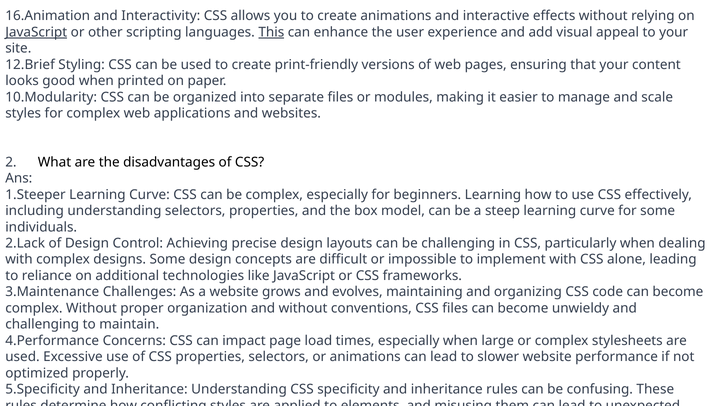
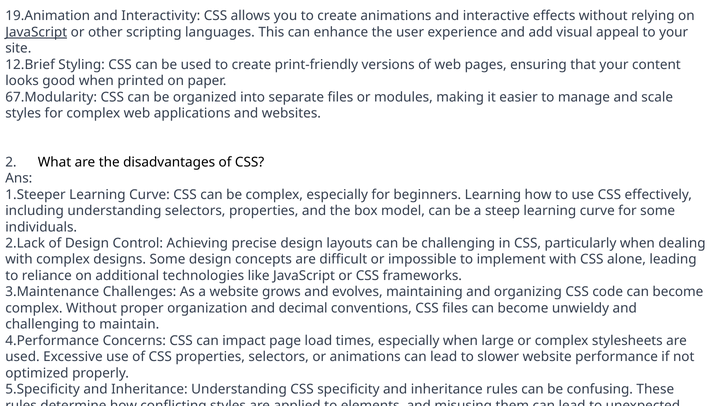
16.Animation: 16.Animation -> 19.Animation
This underline: present -> none
10.Modularity: 10.Modularity -> 67.Modularity
and without: without -> decimal
